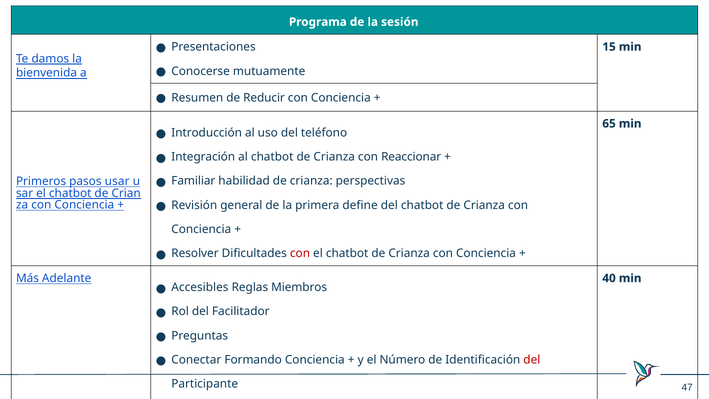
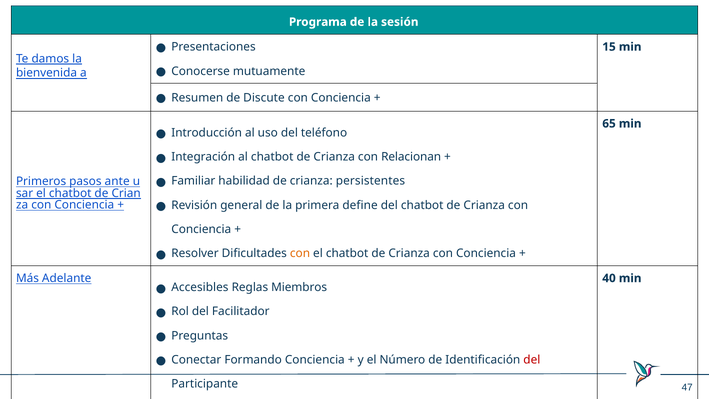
Reducir: Reducir -> Discute
Reaccionar: Reaccionar -> Relacionan
perspectivas: perspectivas -> persistentes
usar: usar -> ante
con at (300, 253) colour: red -> orange
